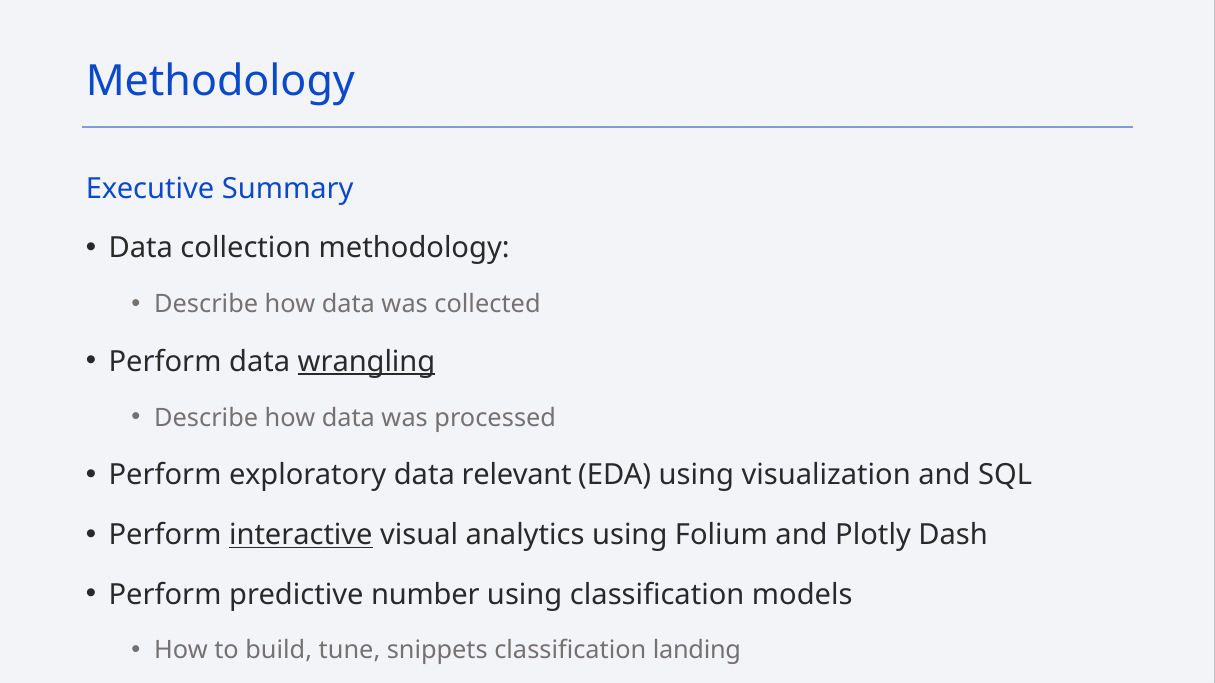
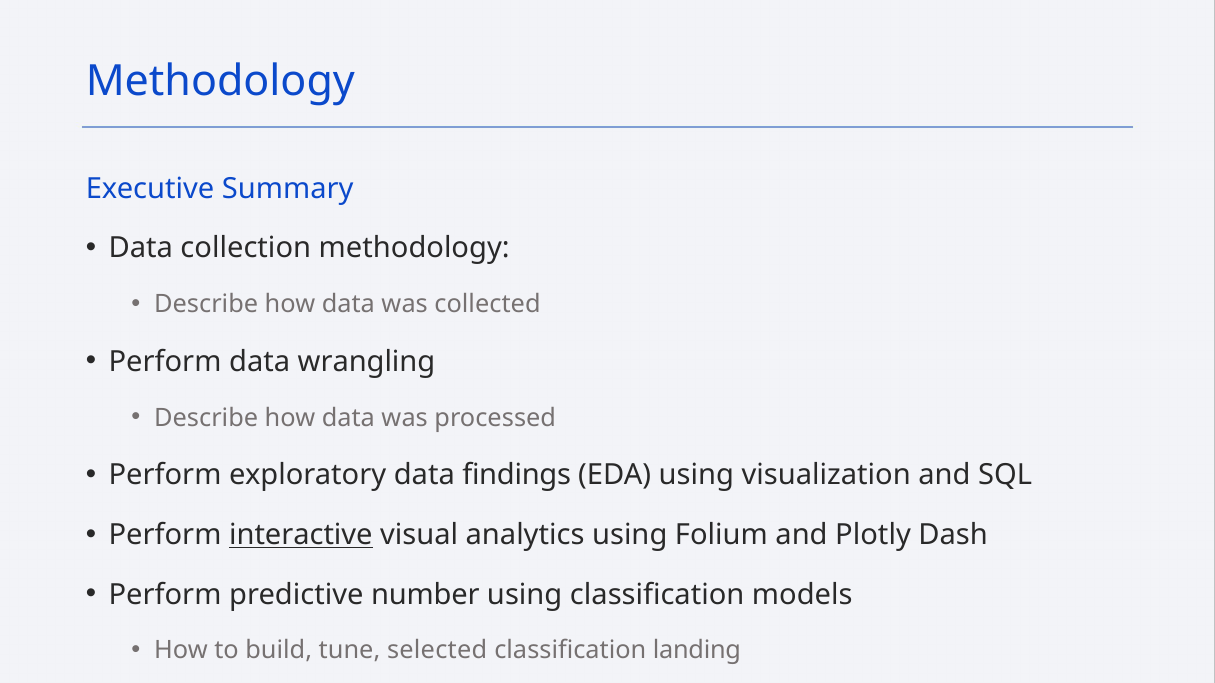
wrangling underline: present -> none
relevant: relevant -> findings
snippets: snippets -> selected
